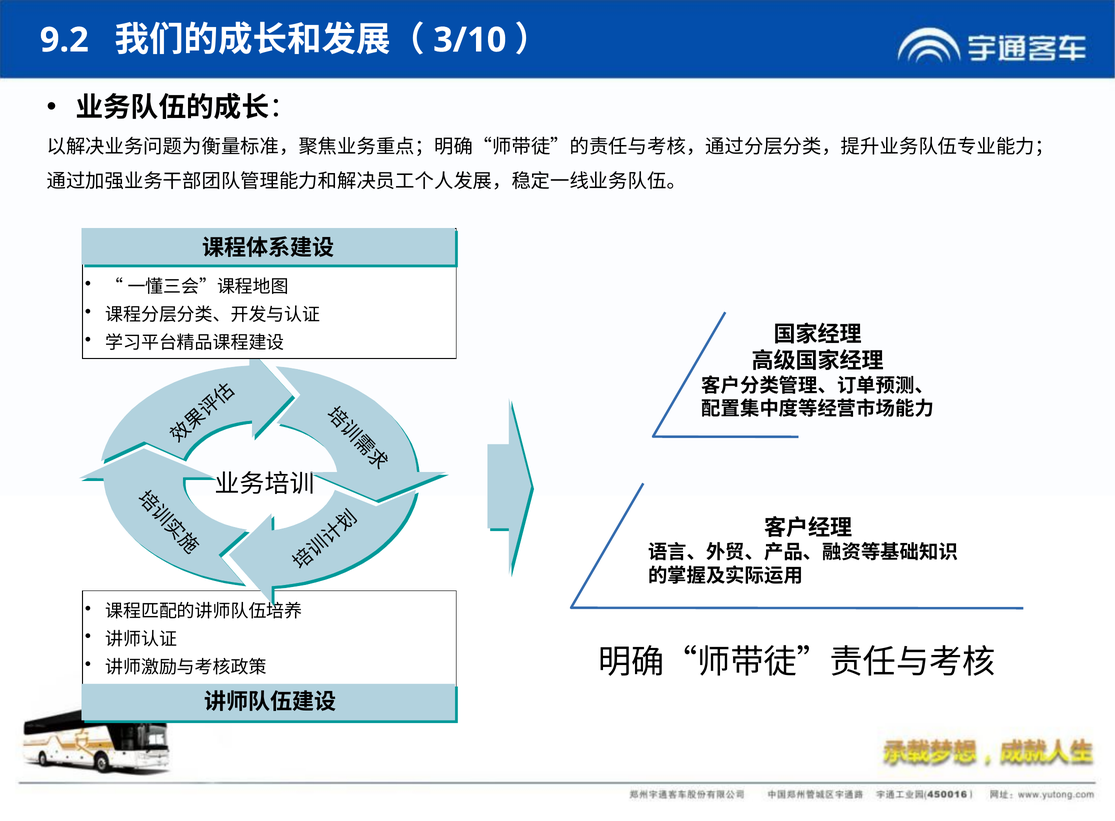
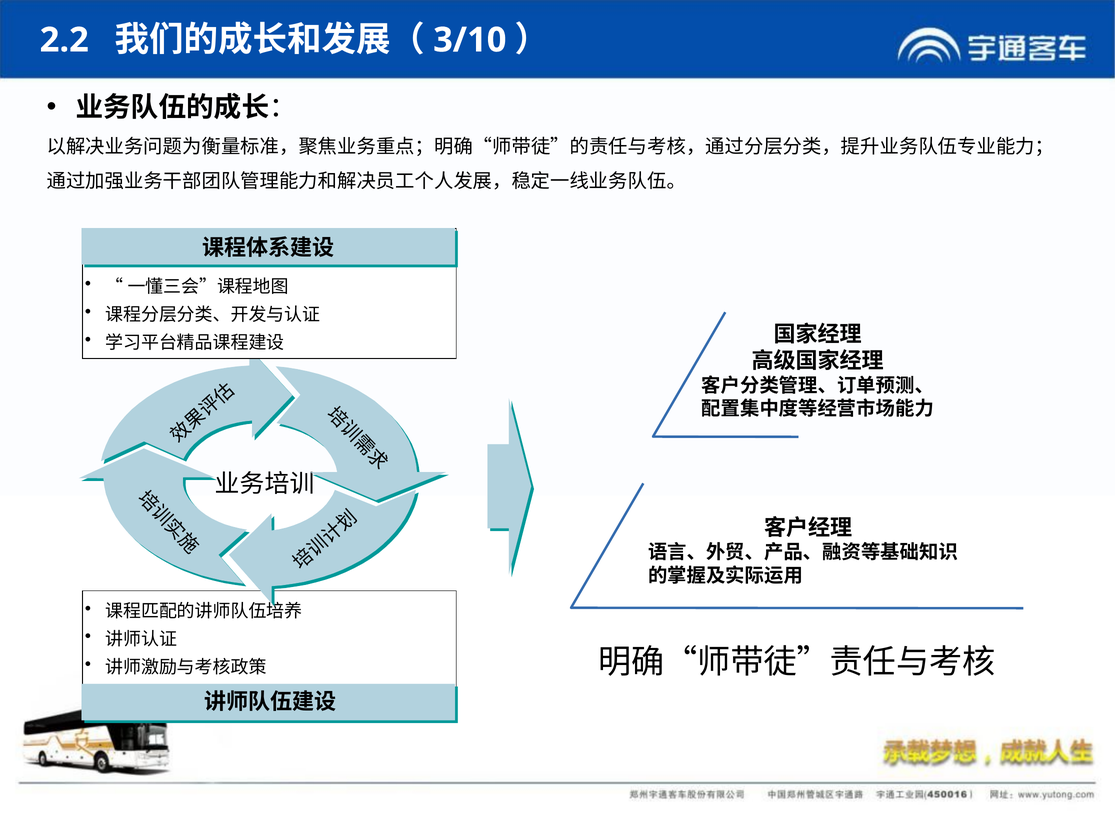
9.2: 9.2 -> 2.2
